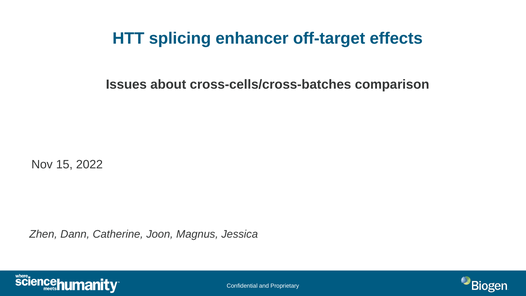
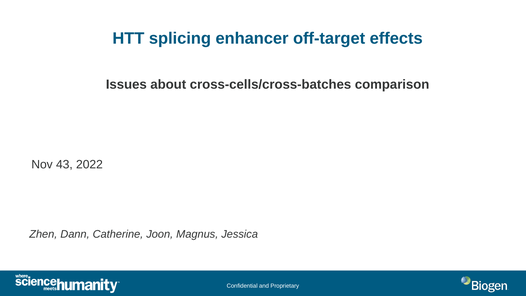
15: 15 -> 43
